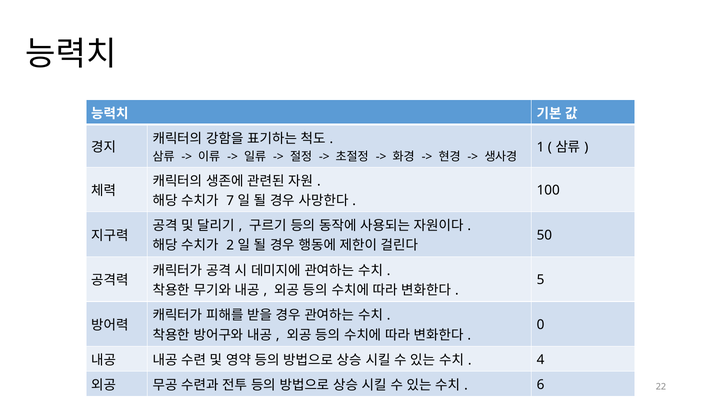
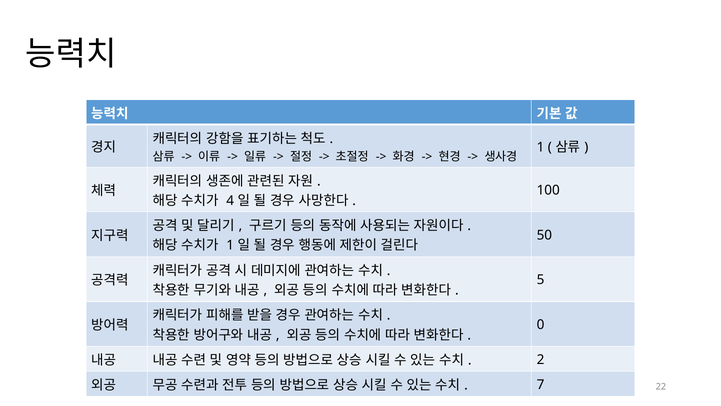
7: 7 -> 4
2 at (230, 245): 2 -> 1
4: 4 -> 2
6: 6 -> 7
